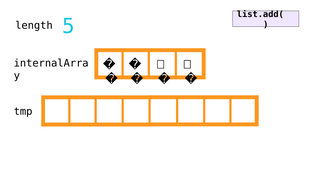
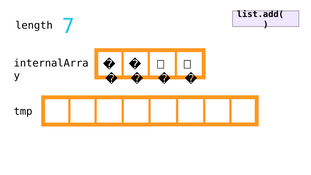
5: 5 -> 7
